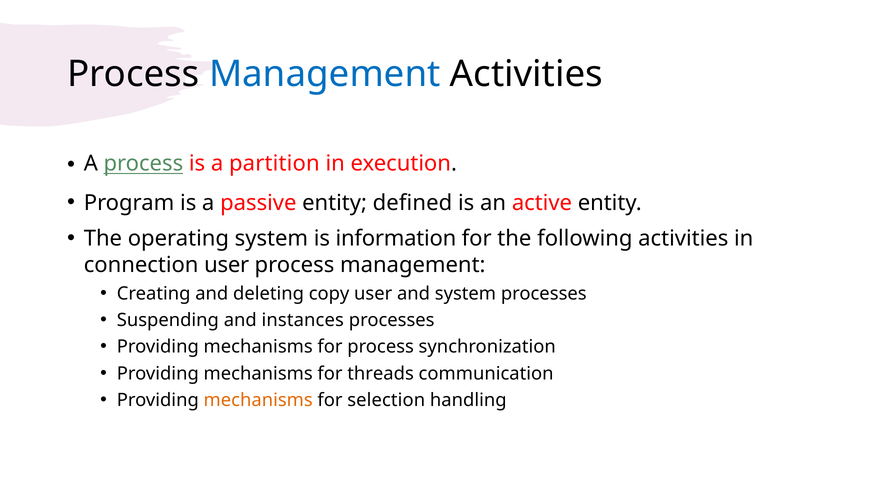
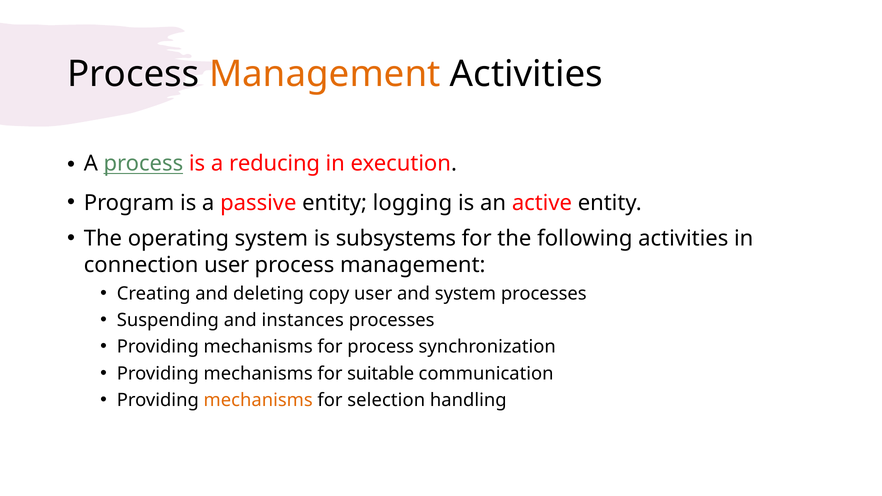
Management at (325, 74) colour: blue -> orange
partition: partition -> reducing
defined: defined -> logging
information: information -> subsystems
threads: threads -> suitable
